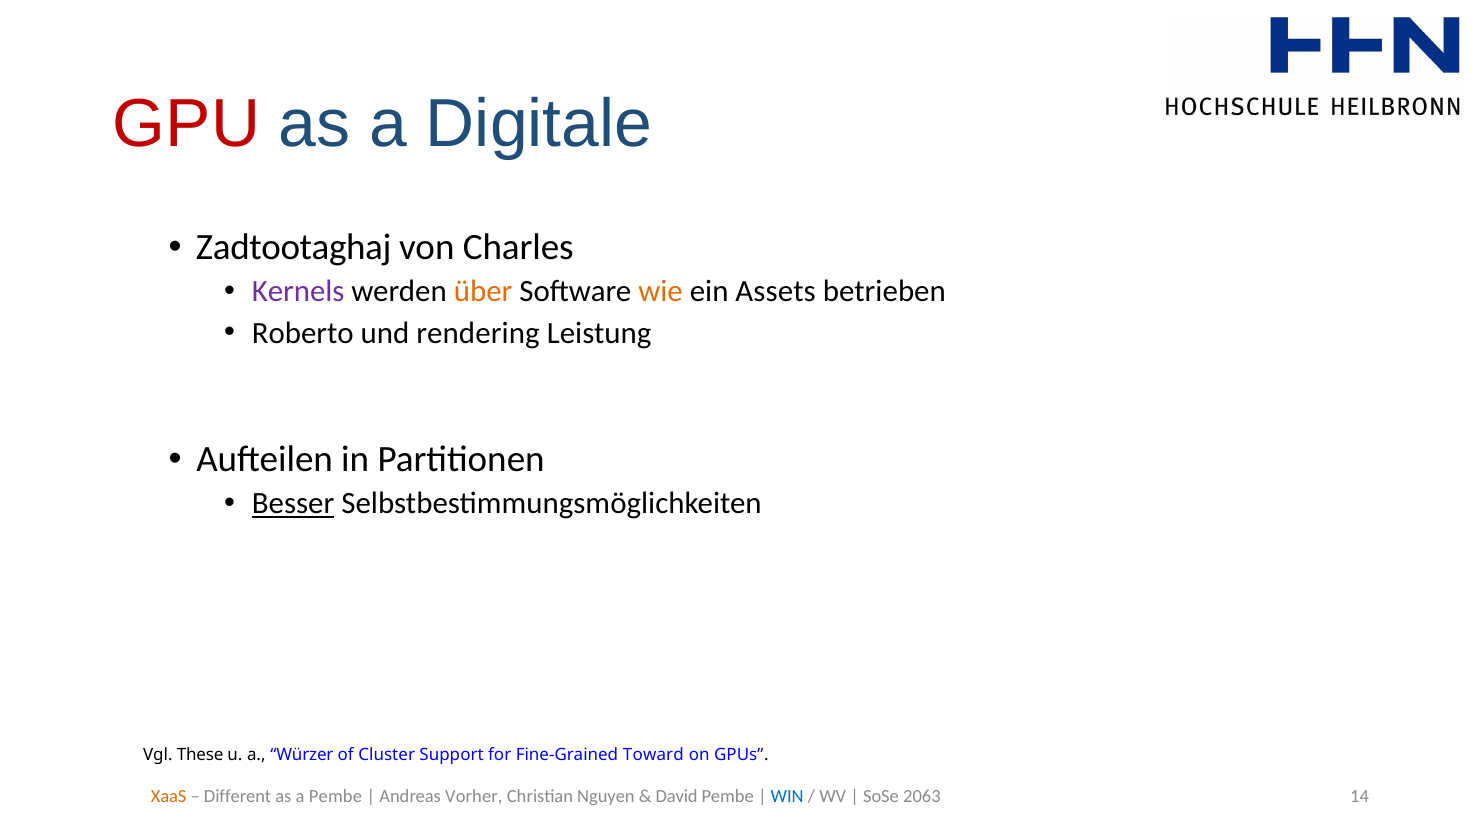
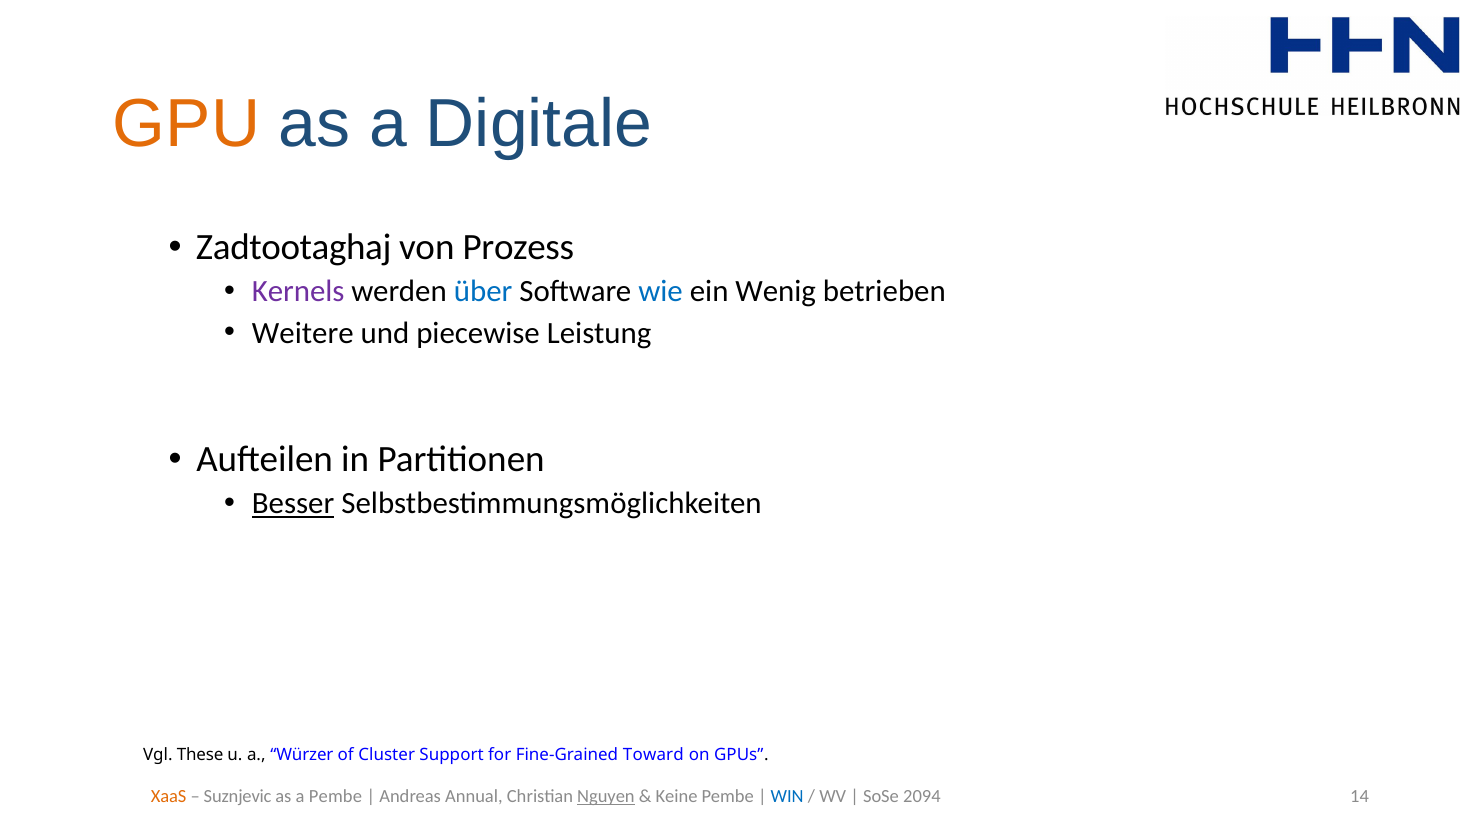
GPU colour: red -> orange
Charles: Charles -> Prozess
über colour: orange -> blue
wie colour: orange -> blue
Assets: Assets -> Wenig
Roberto: Roberto -> Weitere
rendering: rendering -> piecewise
Different: Different -> Suznjevic
Vorher: Vorher -> Annual
Nguyen underline: none -> present
David: David -> Keine
2063: 2063 -> 2094
